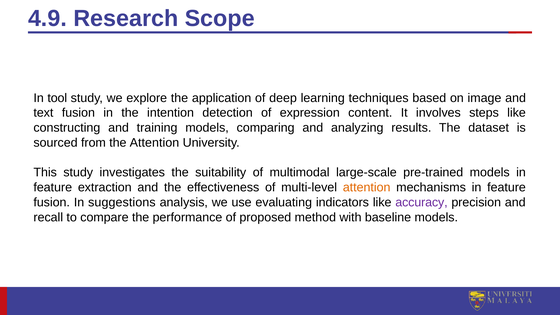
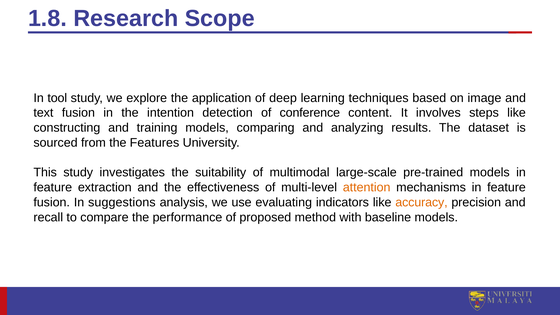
4.9: 4.9 -> 1.8
expression: expression -> conference
the Attention: Attention -> Features
accuracy colour: purple -> orange
